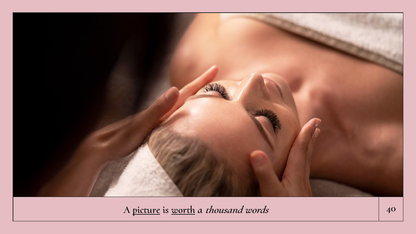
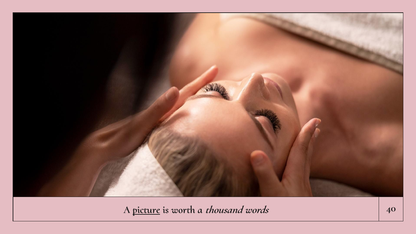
worth underline: present -> none
